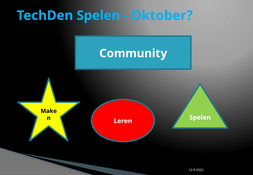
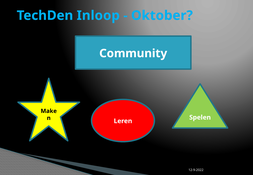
TechDen Spelen: Spelen -> Inloop
